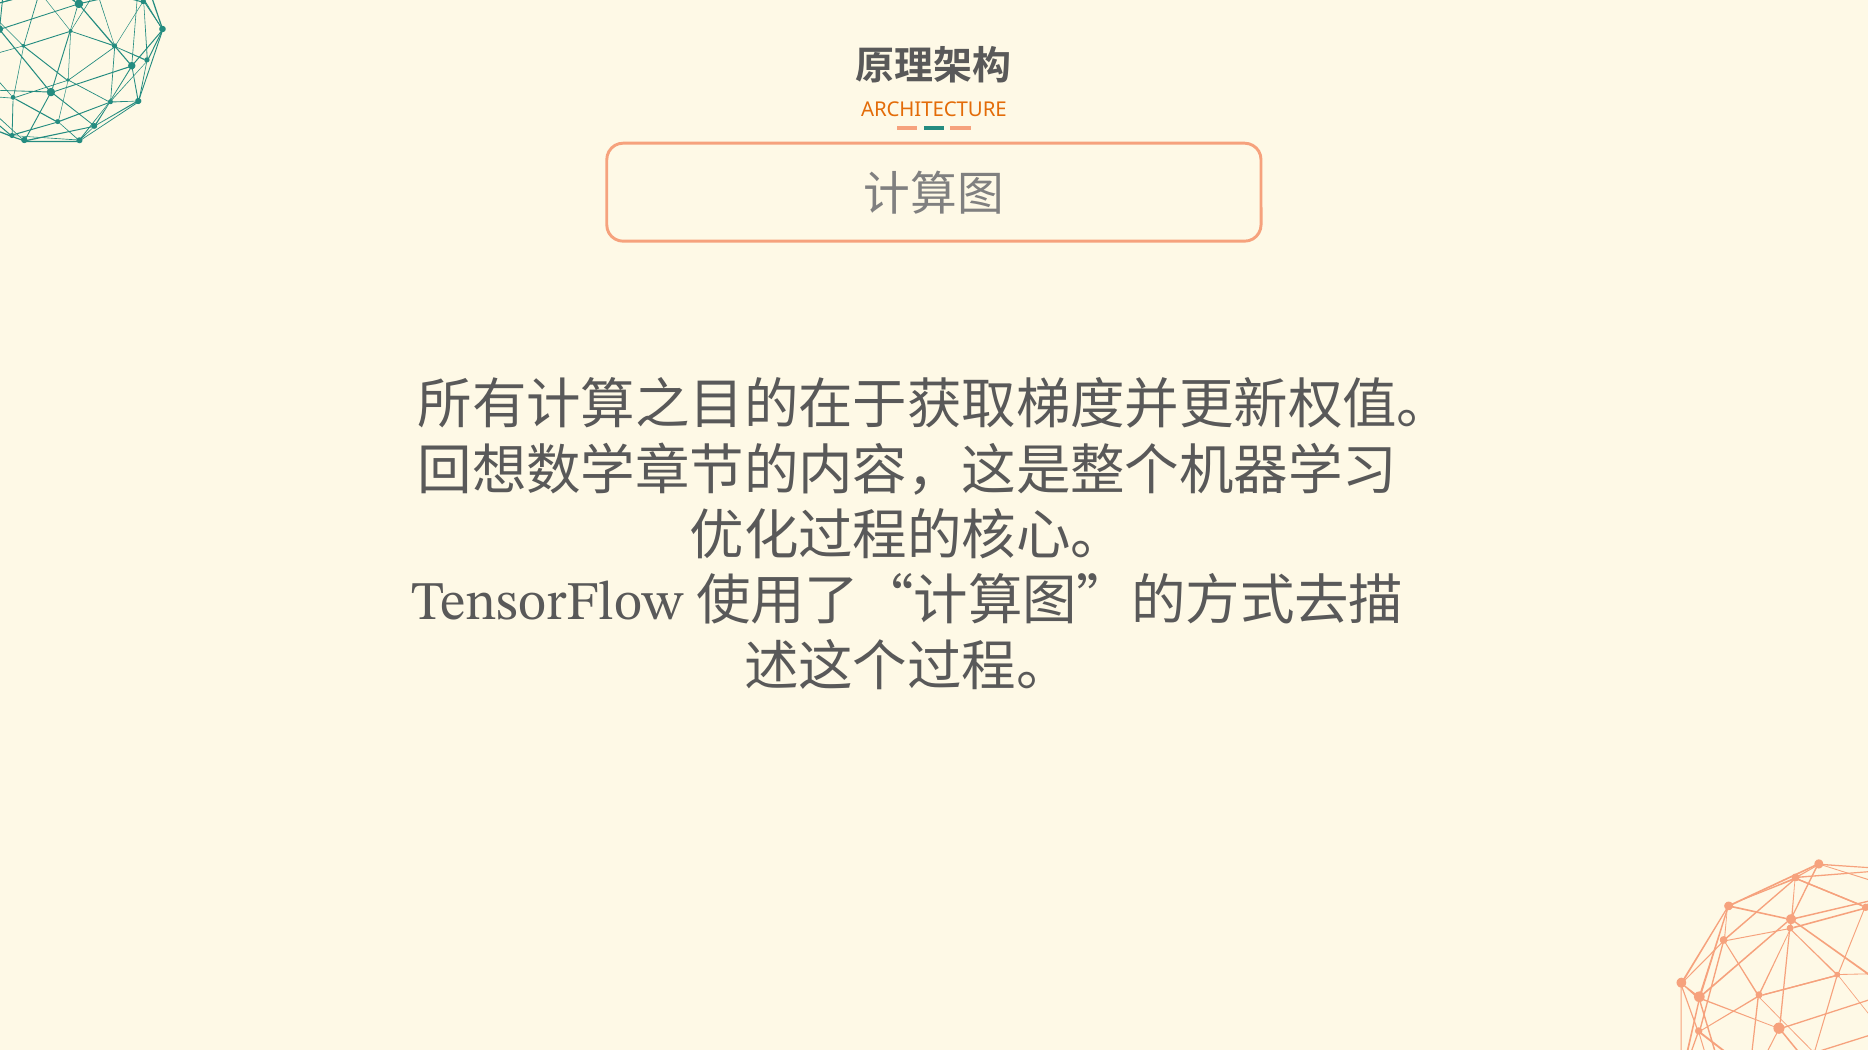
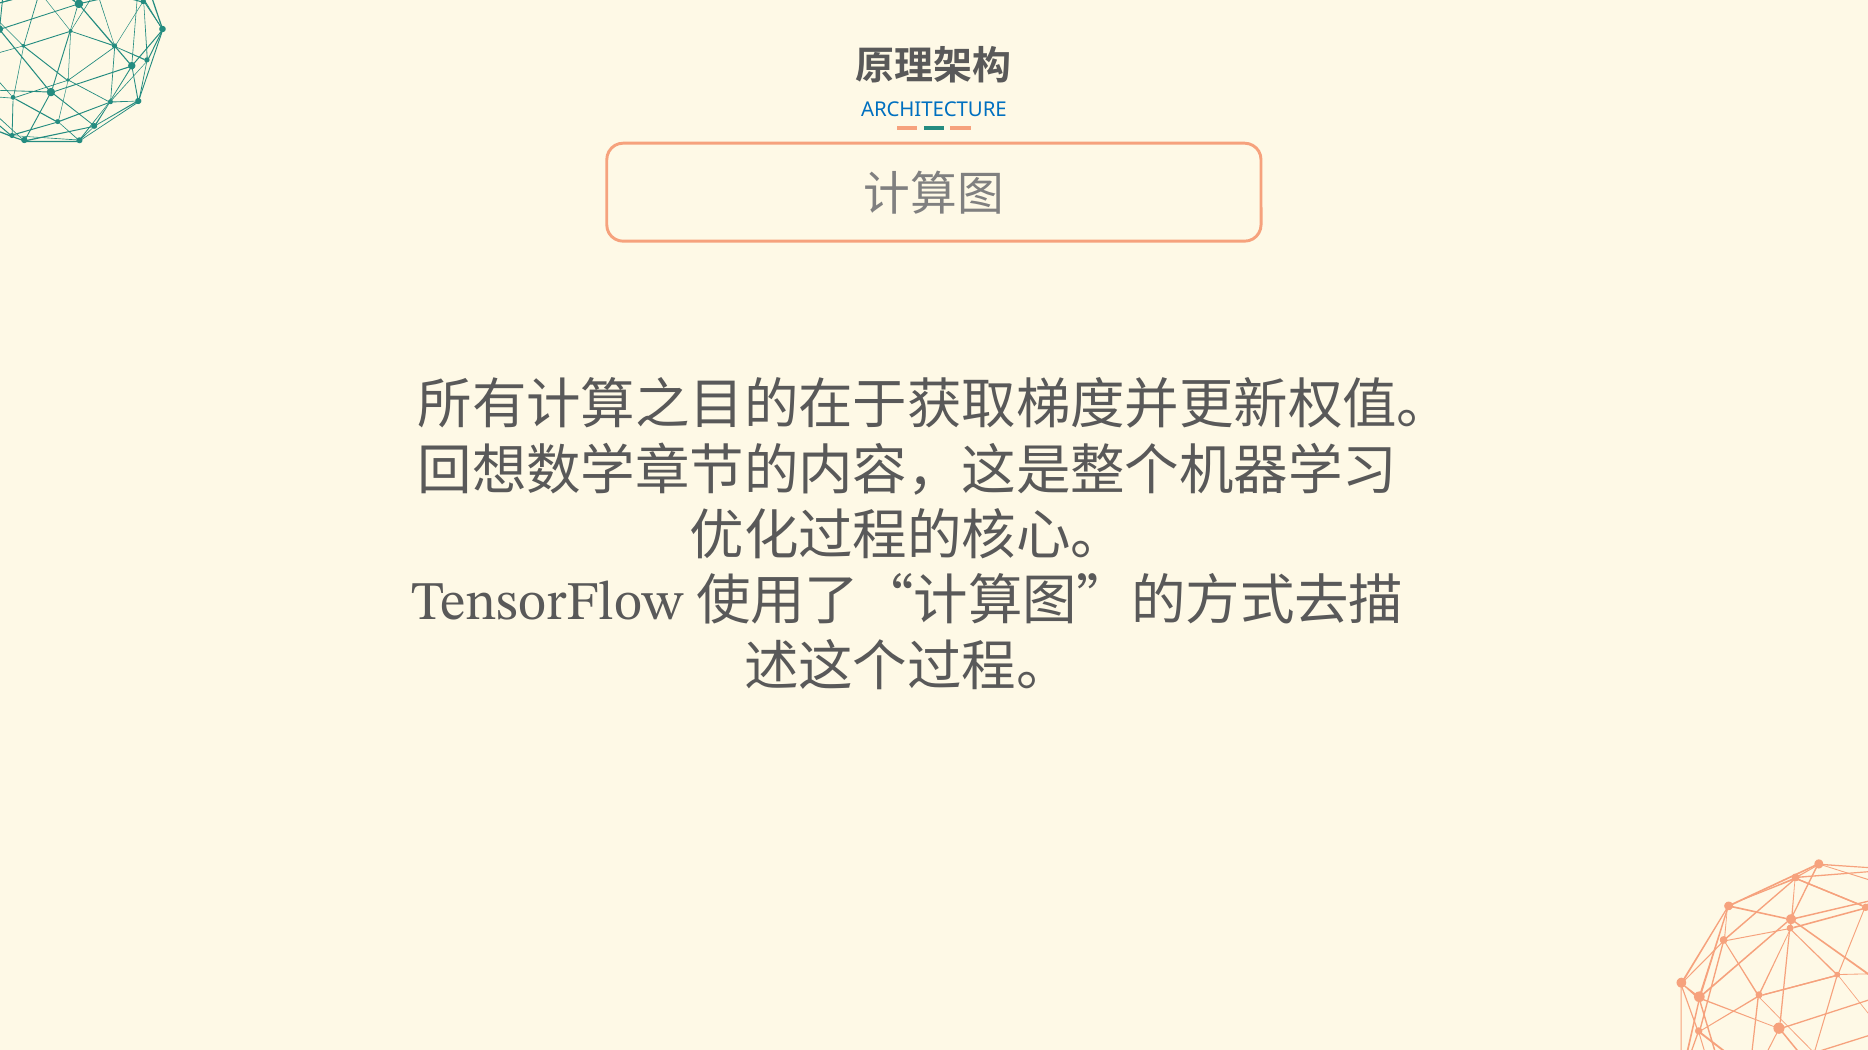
ARCHITECTURE colour: orange -> blue
